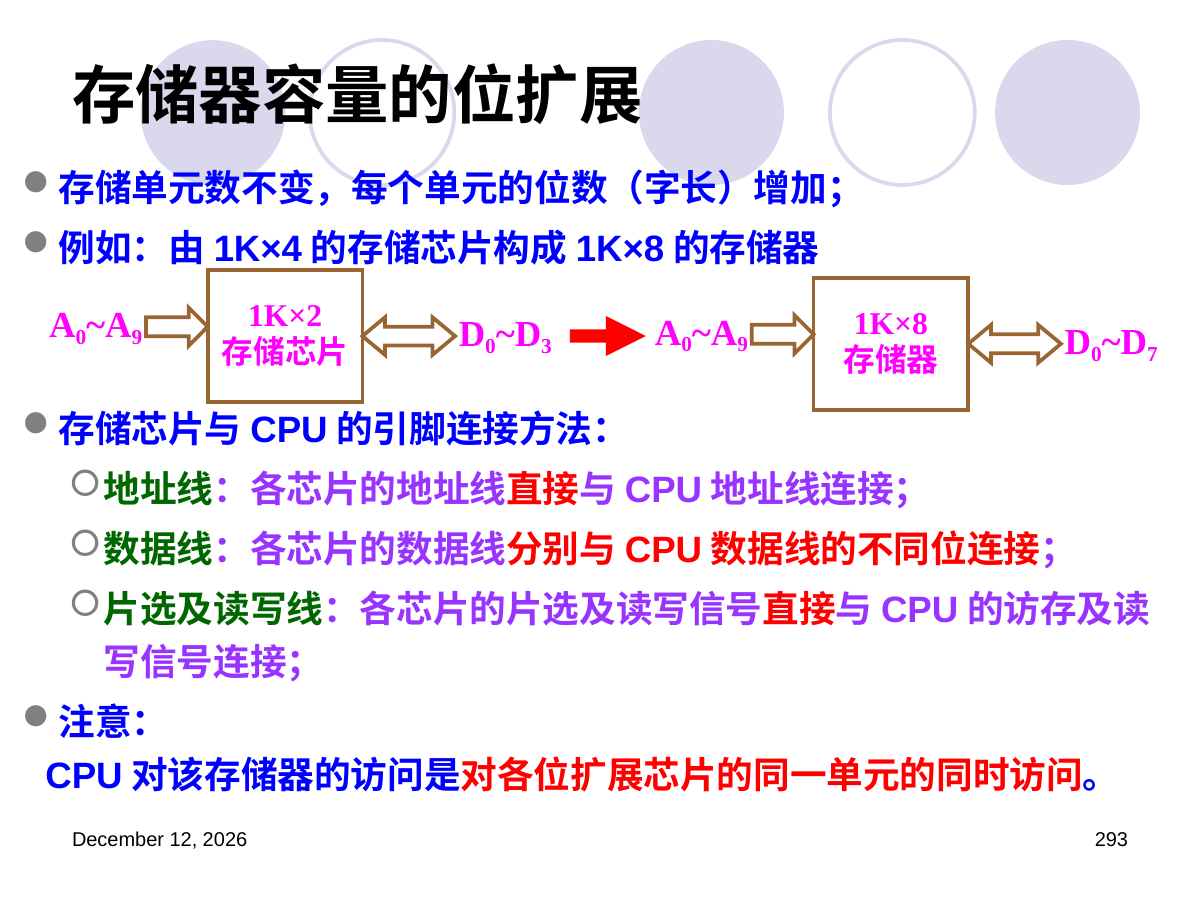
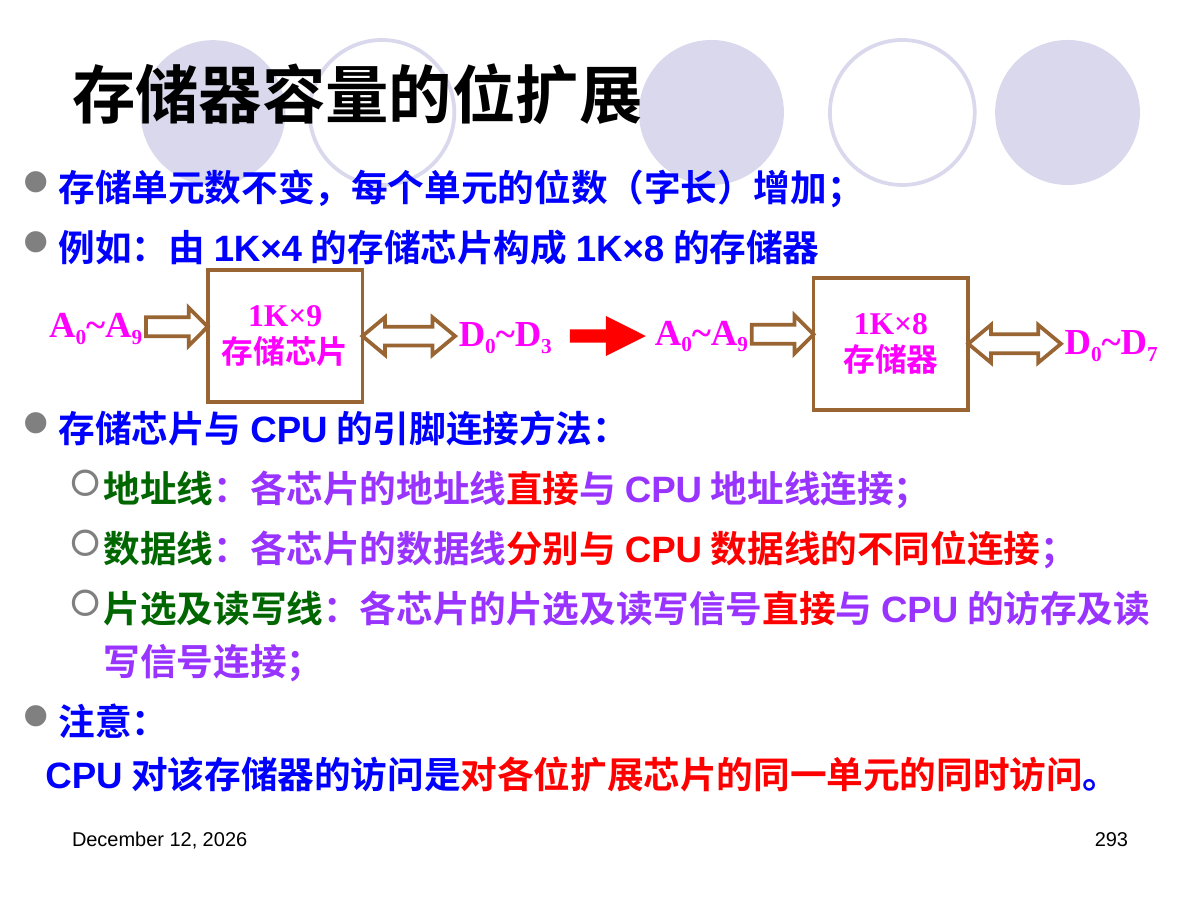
1K×2: 1K×2 -> 1K×9
